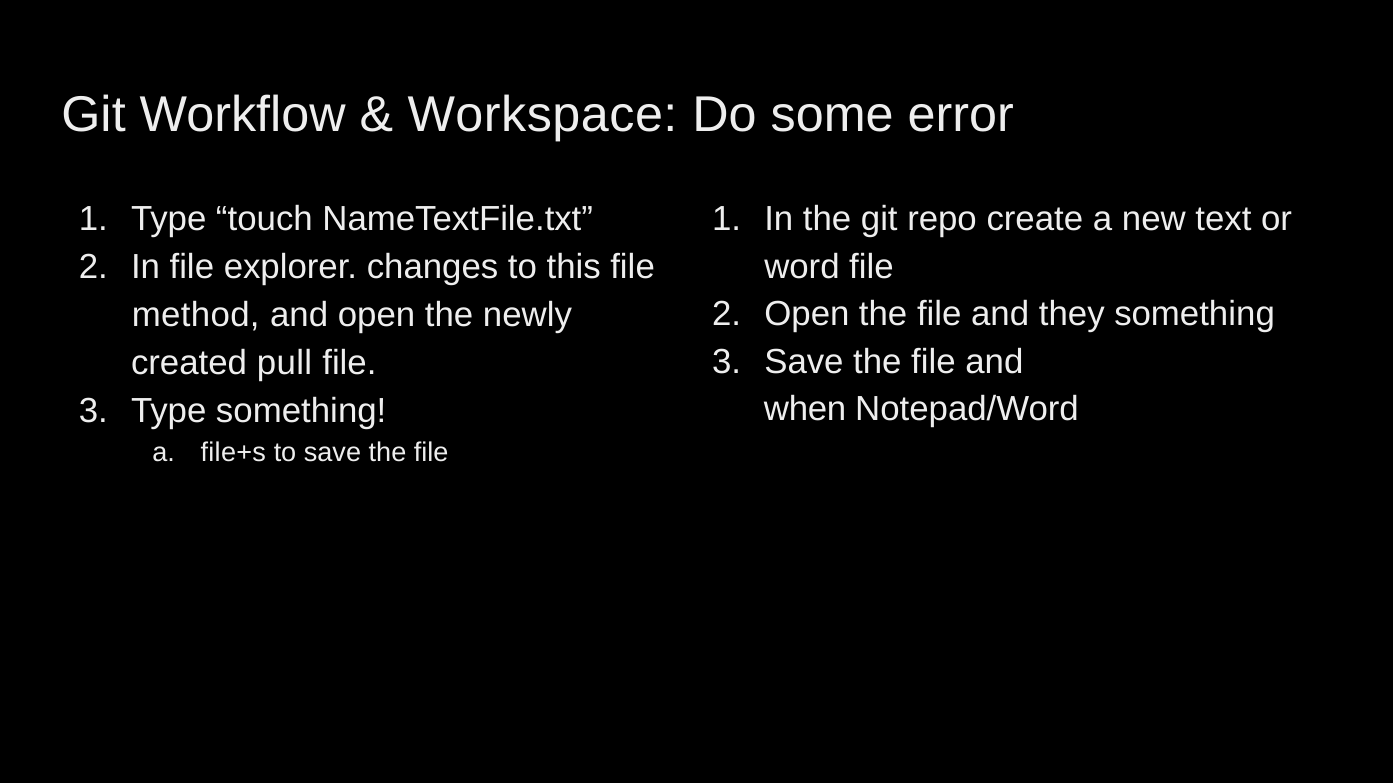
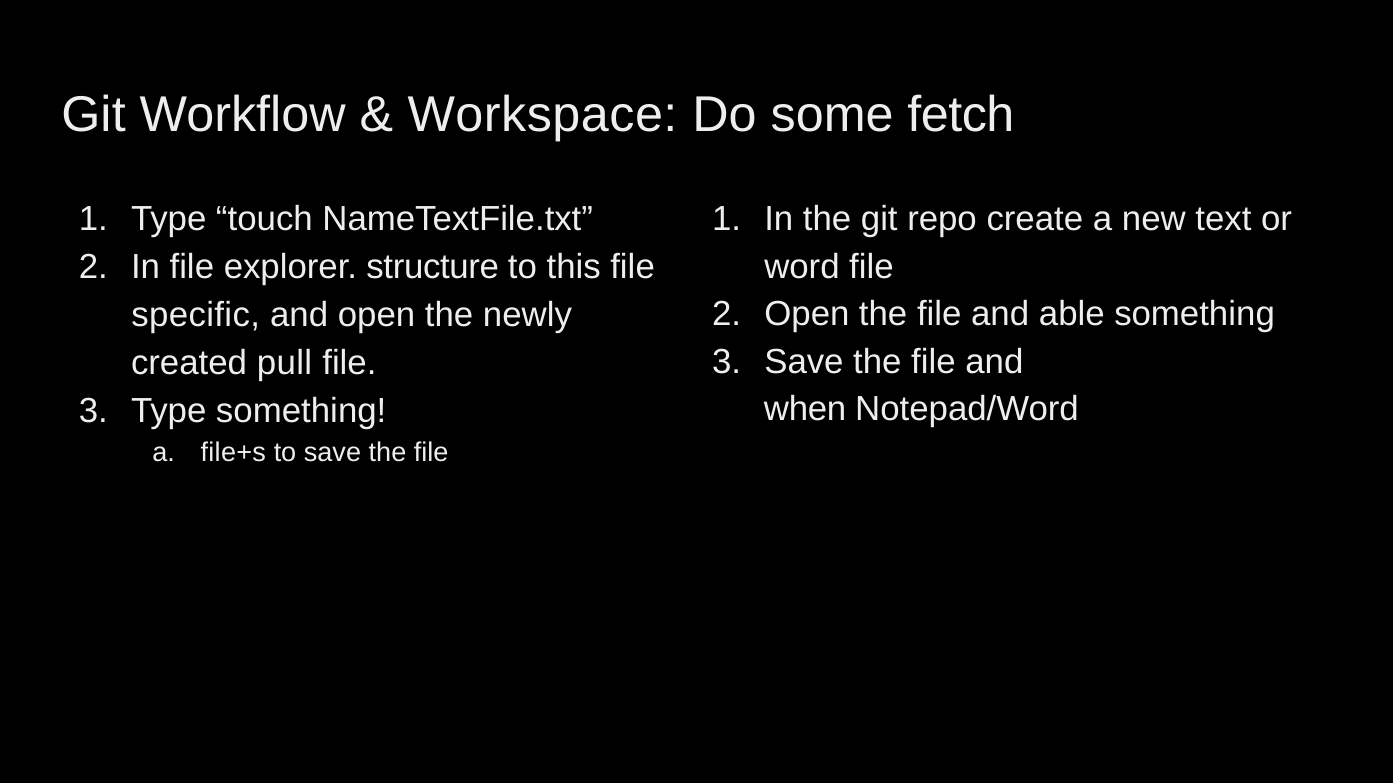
error: error -> fetch
changes: changes -> structure
they: they -> able
method: method -> specific
